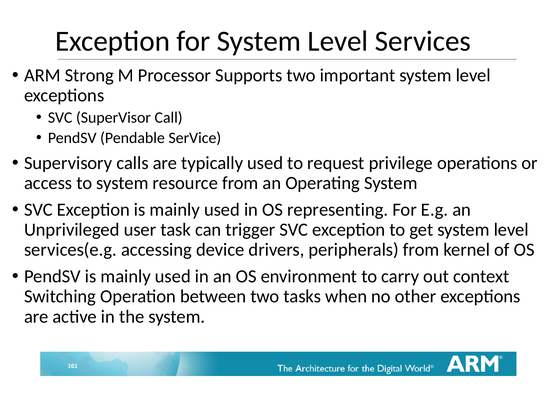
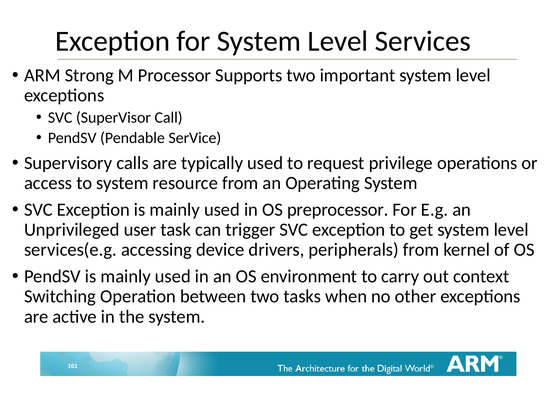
representing: representing -> preprocessor
